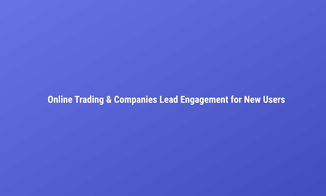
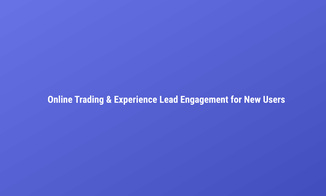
Companies: Companies -> Experience
